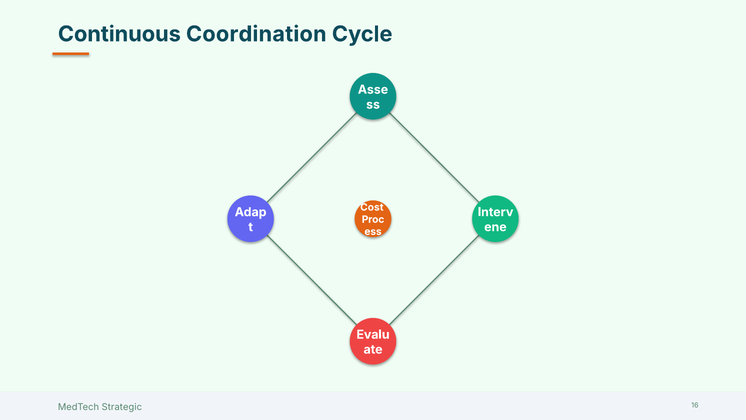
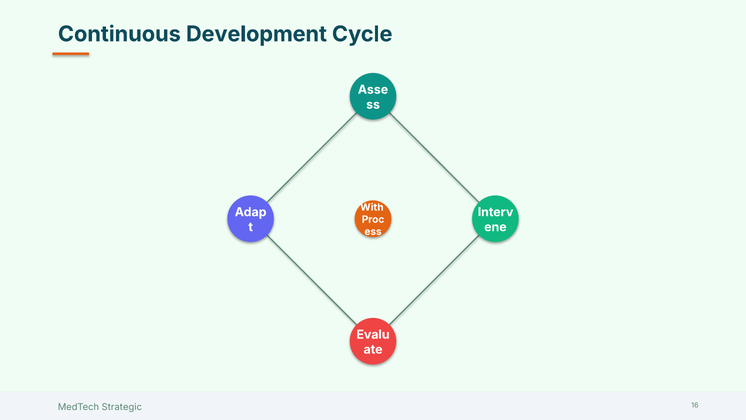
Coordination: Coordination -> Development
Cost: Cost -> With
